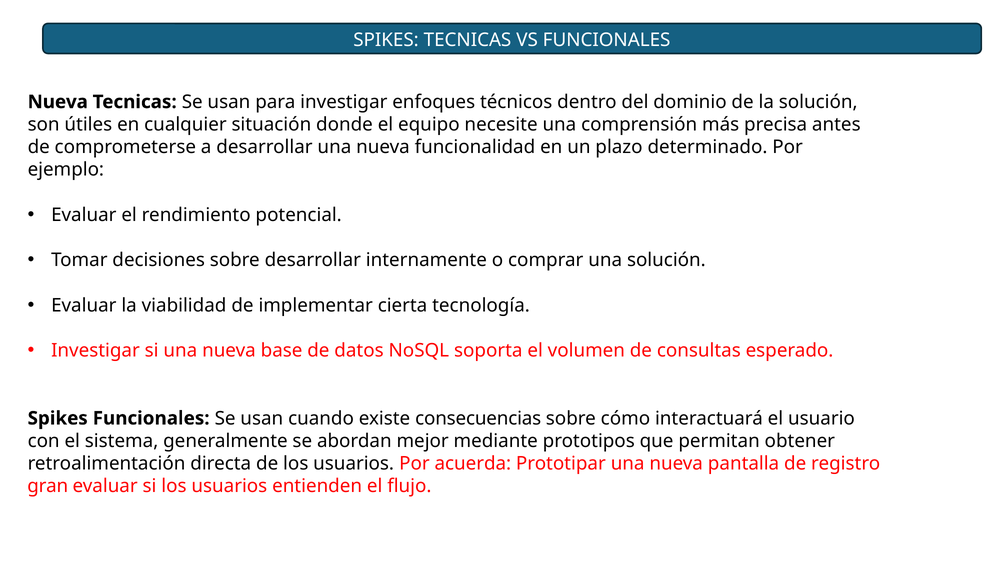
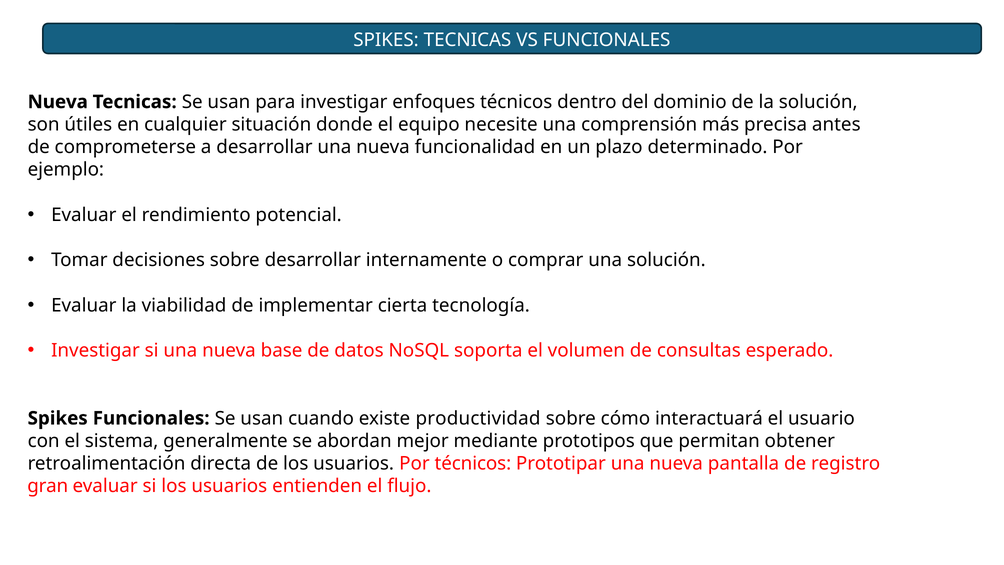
consecuencias: consecuencias -> productividad
Por acuerda: acuerda -> técnicos
